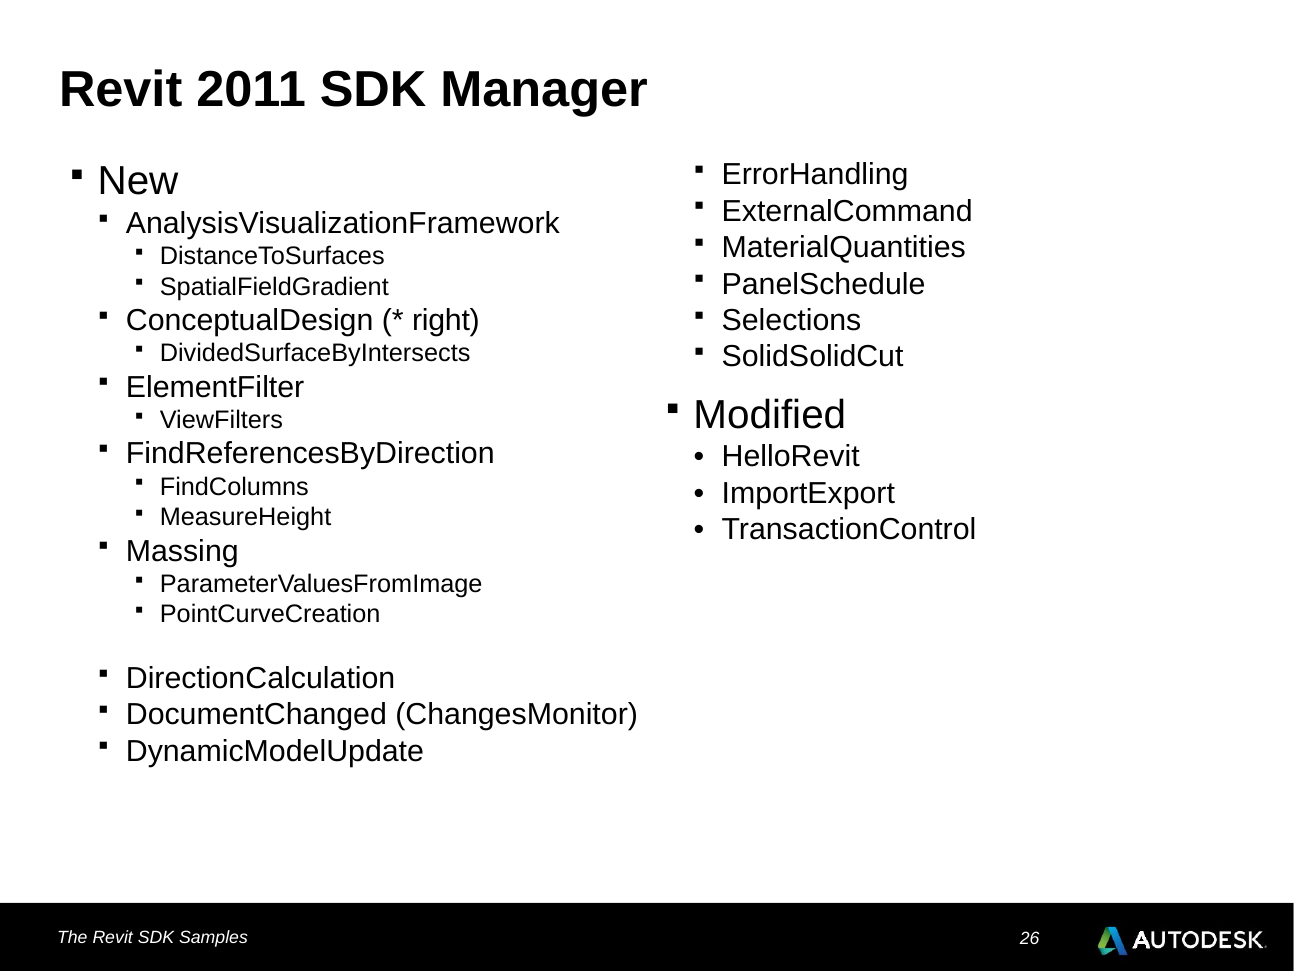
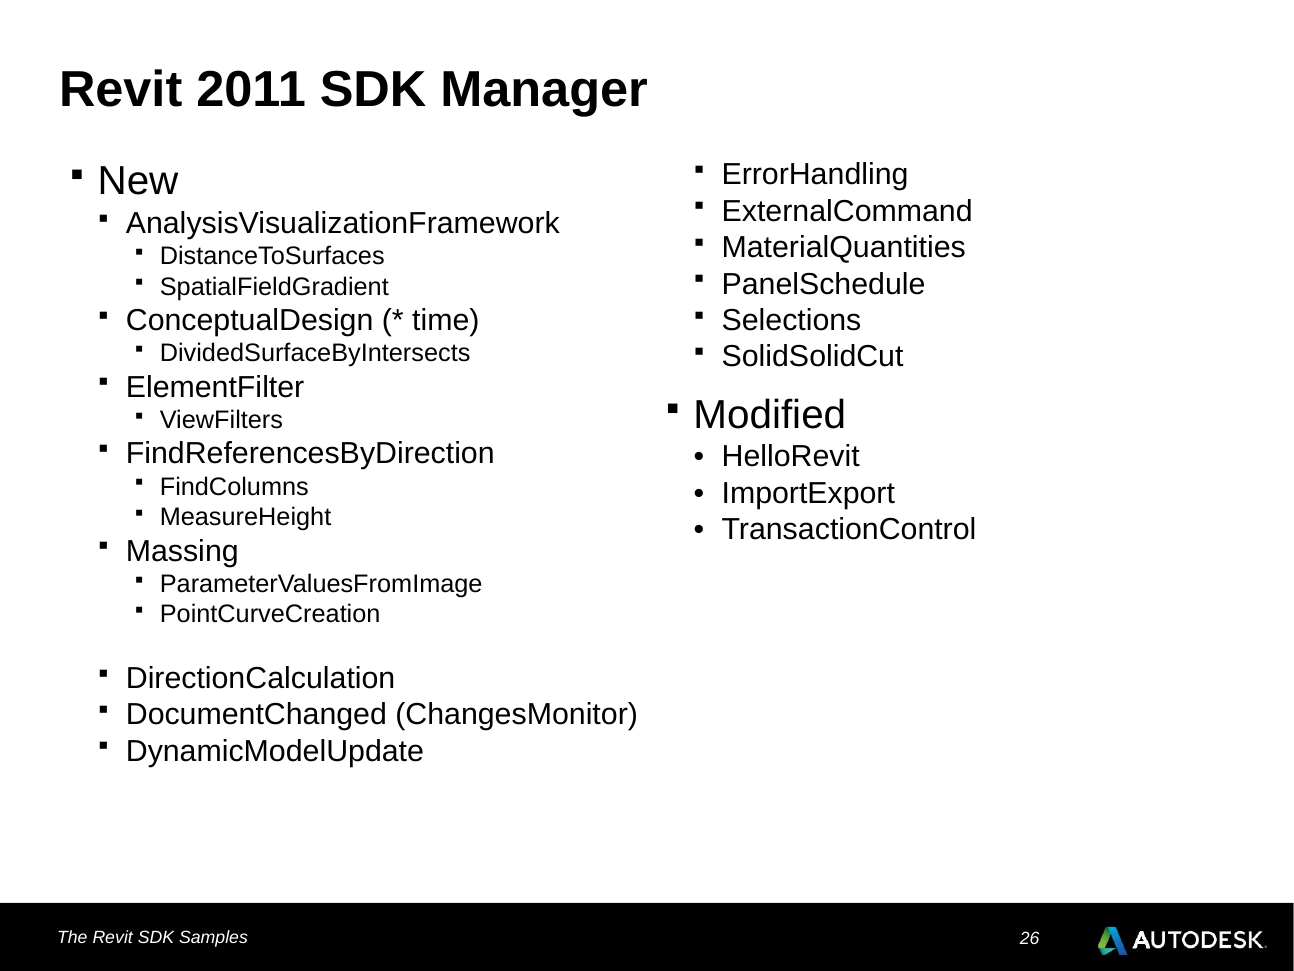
right: right -> time
